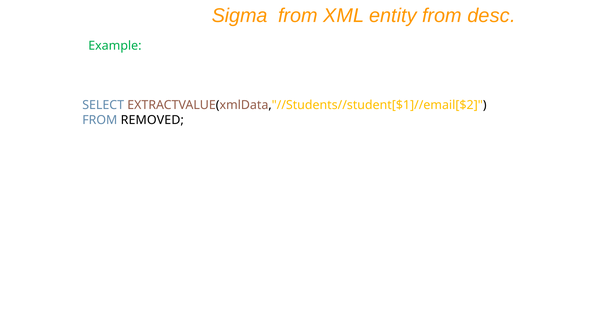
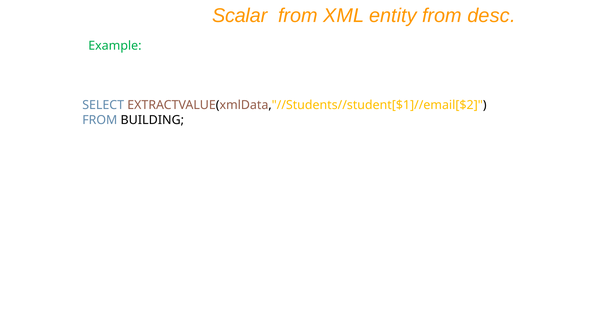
Sigma: Sigma -> Scalar
REMOVED: REMOVED -> BUILDING
